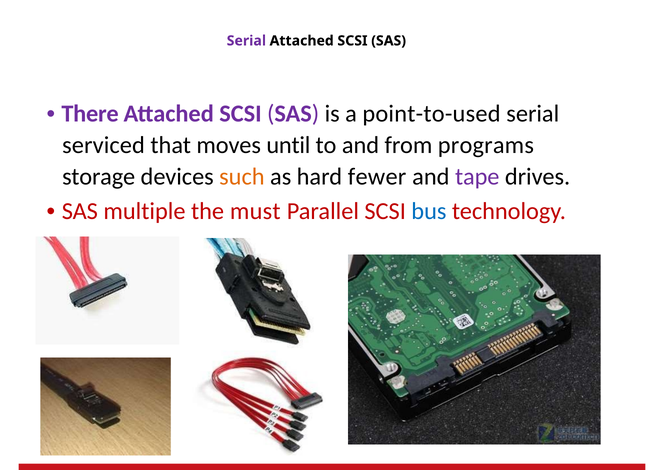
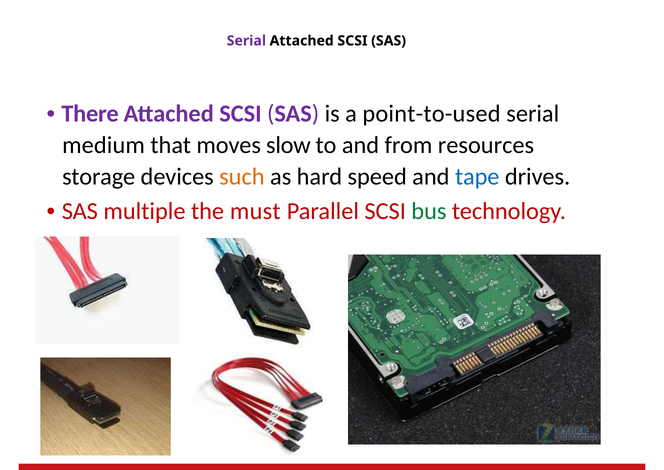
serviced: serviced -> medium
until: until -> slow
programs: programs -> resources
fewer: fewer -> speed
tape colour: purple -> blue
bus colour: blue -> green
